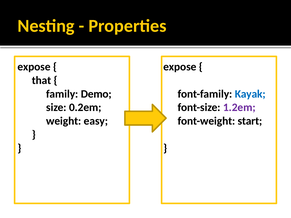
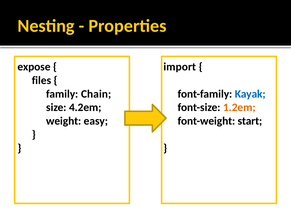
expose at (180, 67): expose -> import
that: that -> files
Demo: Demo -> Chain
0.2em: 0.2em -> 4.2em
1.2em colour: purple -> orange
